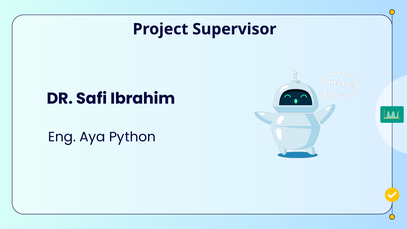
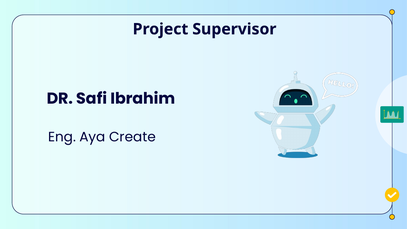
Python: Python -> Create
